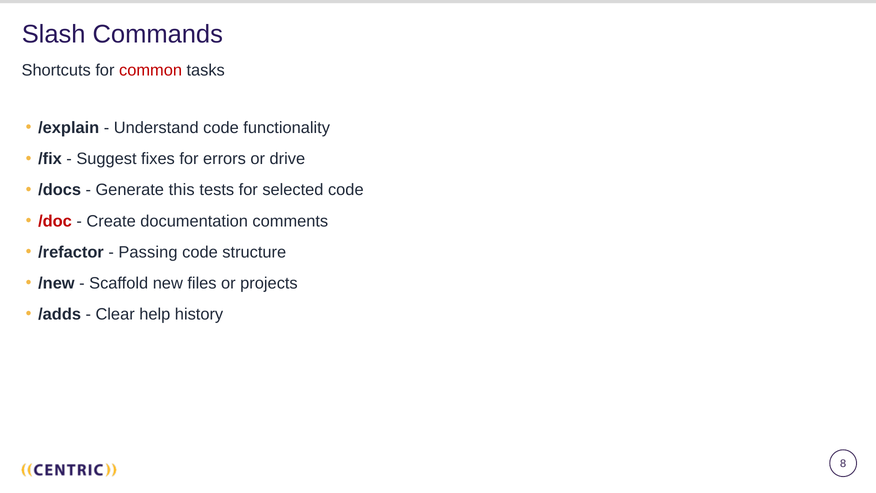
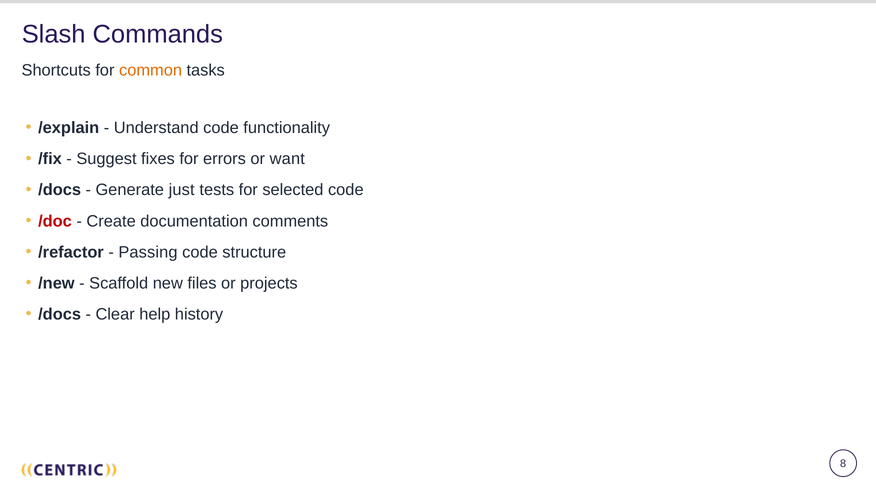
common colour: red -> orange
drive: drive -> want
this: this -> just
/adds at (60, 314): /adds -> /docs
